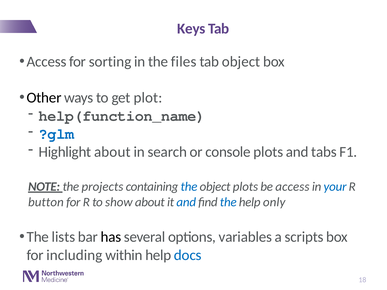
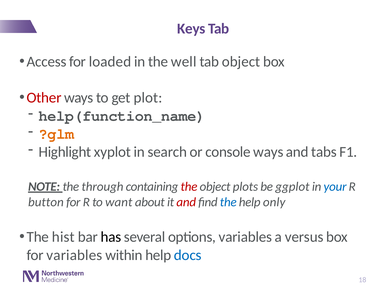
sorting: sorting -> loaded
files: files -> well
Other colour: black -> red
?glm colour: blue -> orange
Highlight about: about -> xyplot
console plots: plots -> ways
projects: projects -> through
the at (189, 187) colour: blue -> red
be access: access -> ggplot
show: show -> want
and at (186, 202) colour: blue -> red
lists: lists -> hist
scripts: scripts -> versus
for including: including -> variables
